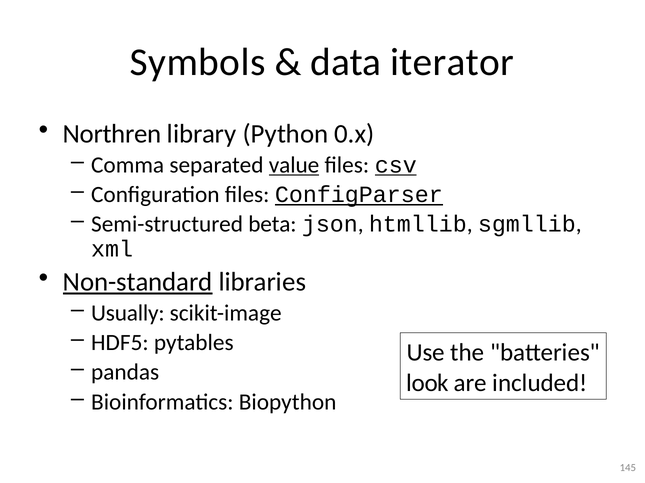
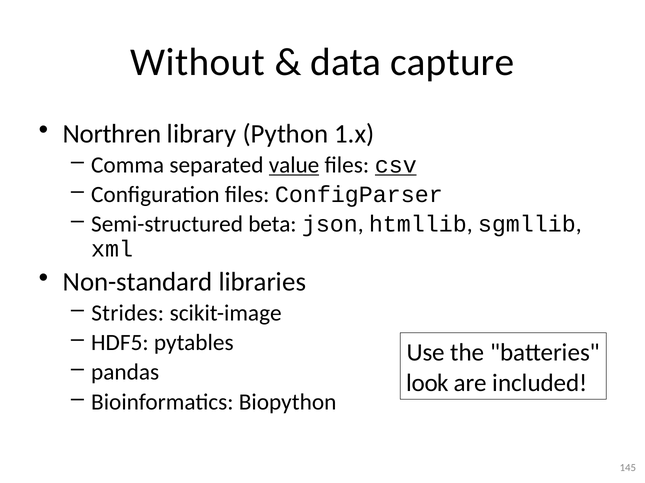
Symbols: Symbols -> Without
iterator: iterator -> capture
0.x: 0.x -> 1.x
ConfigParser underline: present -> none
Non-standard underline: present -> none
Usually: Usually -> Strides
